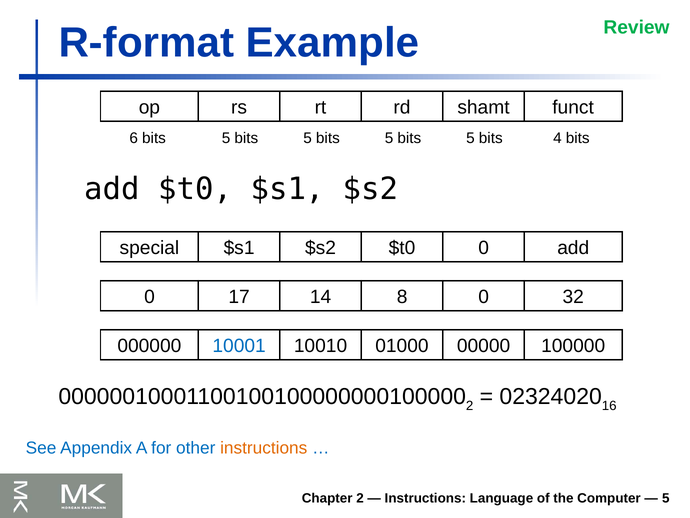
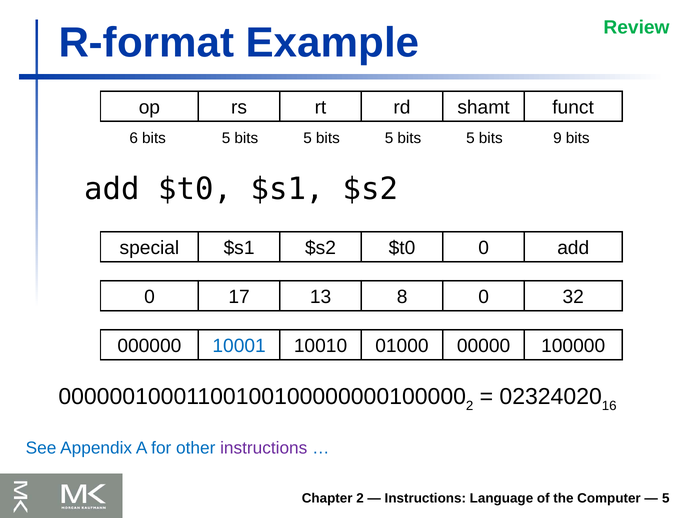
4: 4 -> 9
14: 14 -> 13
instructions at (264, 447) colour: orange -> purple
